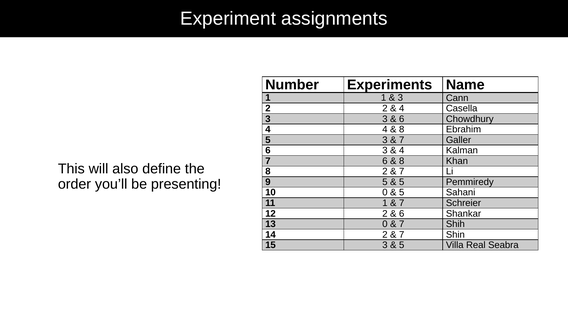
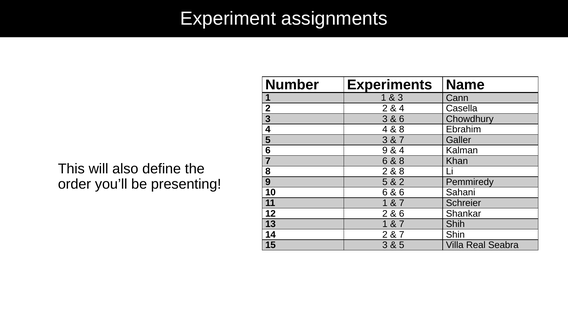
6 3: 3 -> 9
7 at (402, 172): 7 -> 8
5 at (402, 182): 5 -> 2
10 0: 0 -> 6
5 at (402, 193): 5 -> 6
13 0: 0 -> 1
